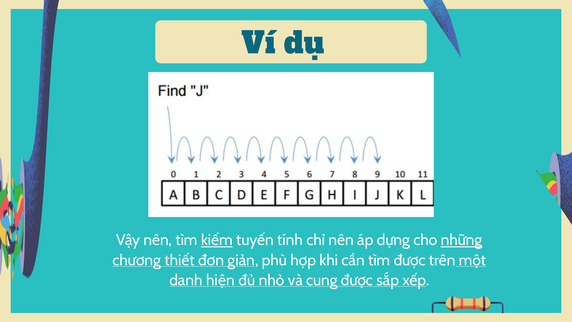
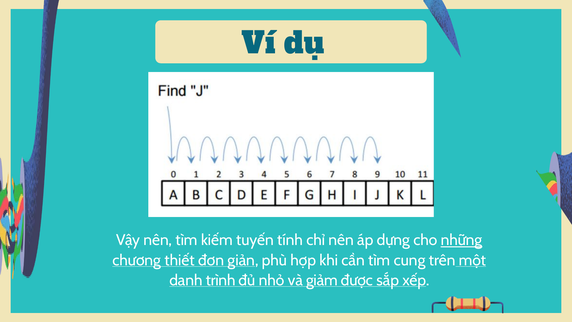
kiếm underline: present -> none
tìm được: được -> cung
hiện: hiện -> trình
cung: cung -> giảm
